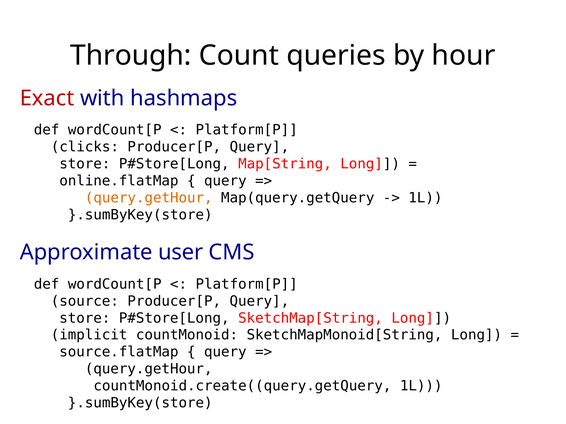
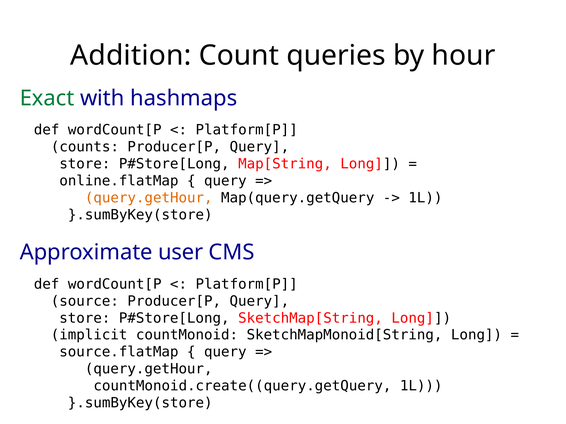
Through: Through -> Addition
Exact colour: red -> green
clicks: clicks -> counts
